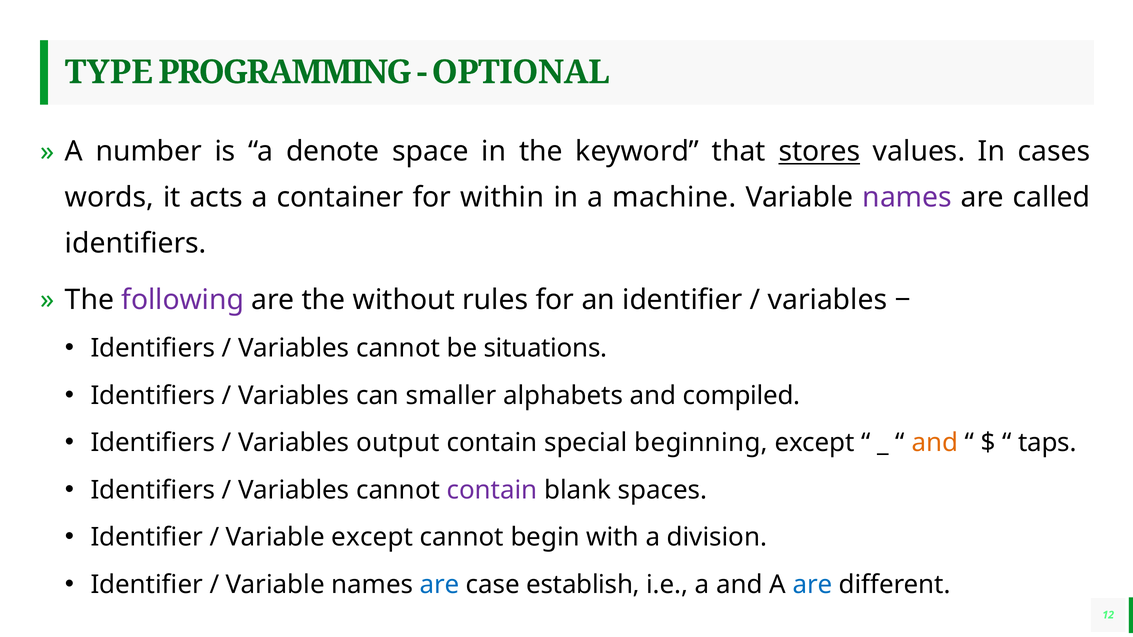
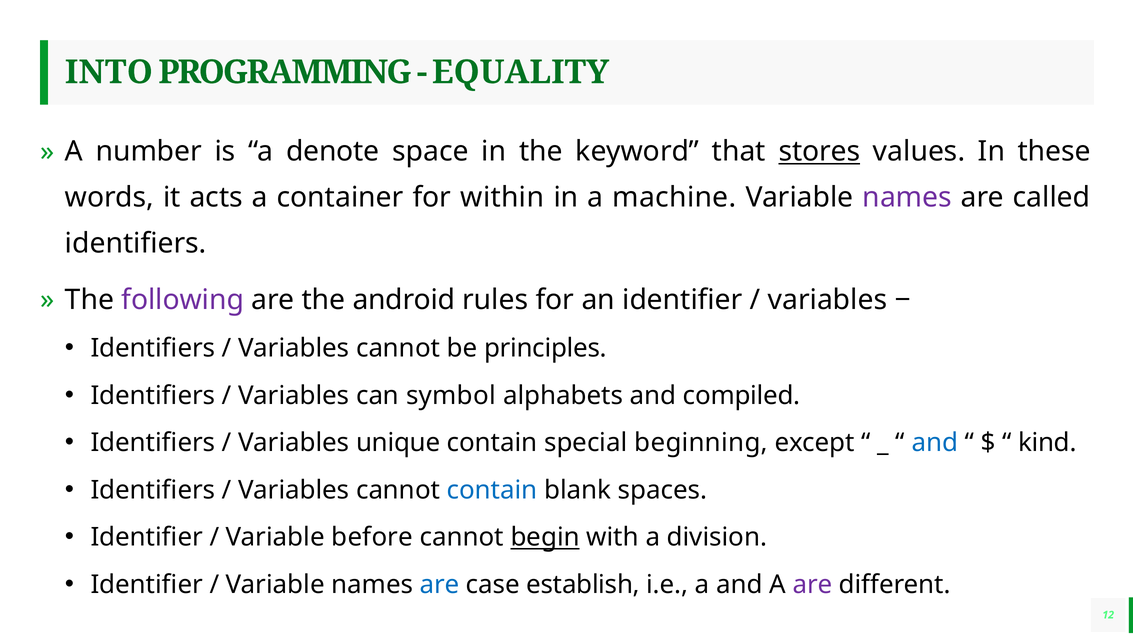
TYPE: TYPE -> INTO
OPTIONAL: OPTIONAL -> EQUALITY
cases: cases -> these
without: without -> android
situations: situations -> principles
smaller: smaller -> symbol
output: output -> unique
and at (935, 443) colour: orange -> blue
taps: taps -> kind
contain at (492, 490) colour: purple -> blue
Variable except: except -> before
begin underline: none -> present
are at (812, 585) colour: blue -> purple
